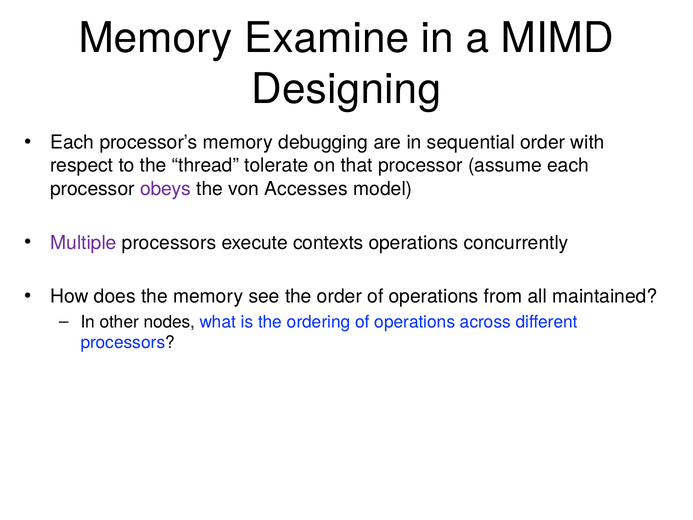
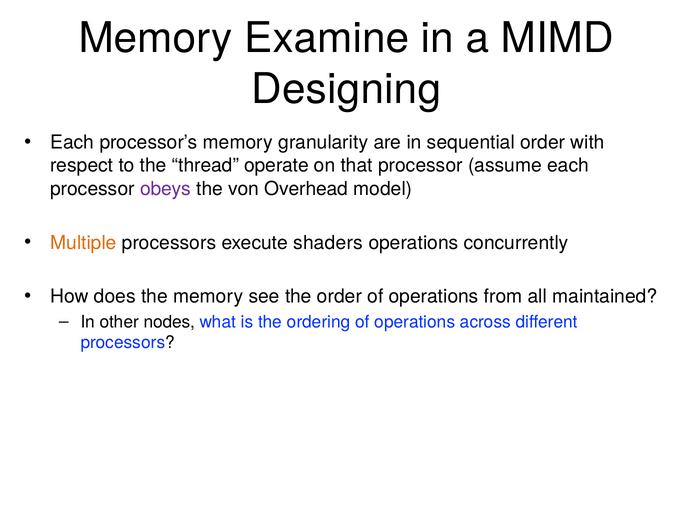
debugging: debugging -> granularity
tolerate: tolerate -> operate
Accesses: Accesses -> Overhead
Multiple colour: purple -> orange
contexts: contexts -> shaders
